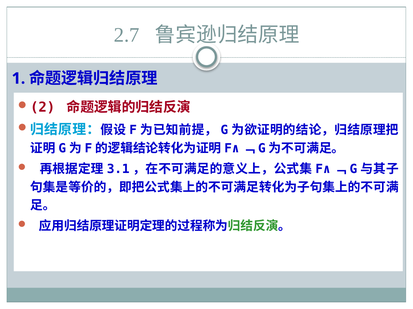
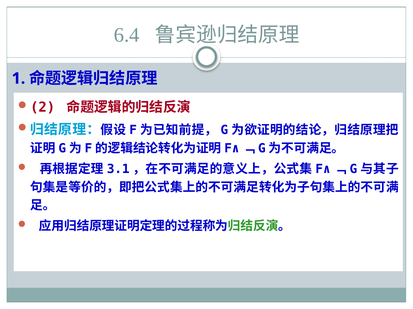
2.7: 2.7 -> 6.4
